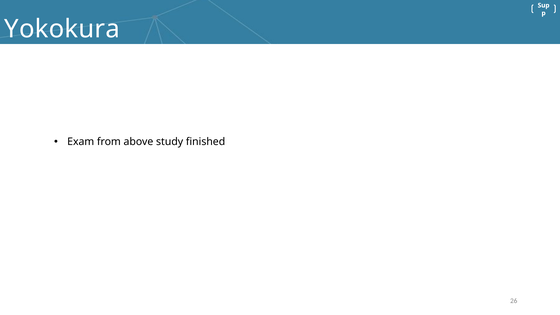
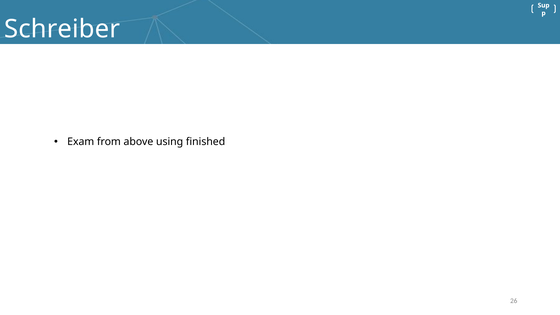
Yokokura: Yokokura -> Schreiber
study: study -> using
